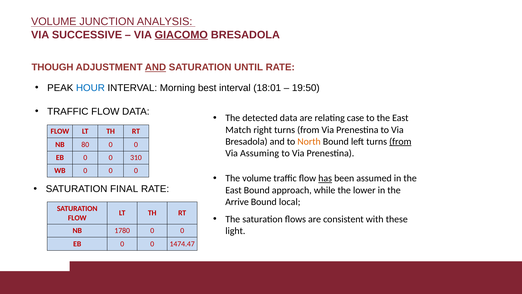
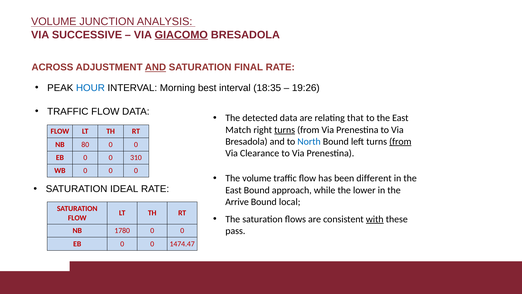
THOUGH: THOUGH -> ACROSS
UNTIL: UNTIL -> FINAL
18:01: 18:01 -> 18:35
19:50: 19:50 -> 19:26
case: case -> that
turns at (285, 130) underline: none -> present
North colour: orange -> blue
Assuming: Assuming -> Clearance
has underline: present -> none
assumed: assumed -> different
FINAL: FINAL -> IDEAL
with underline: none -> present
light: light -> pass
